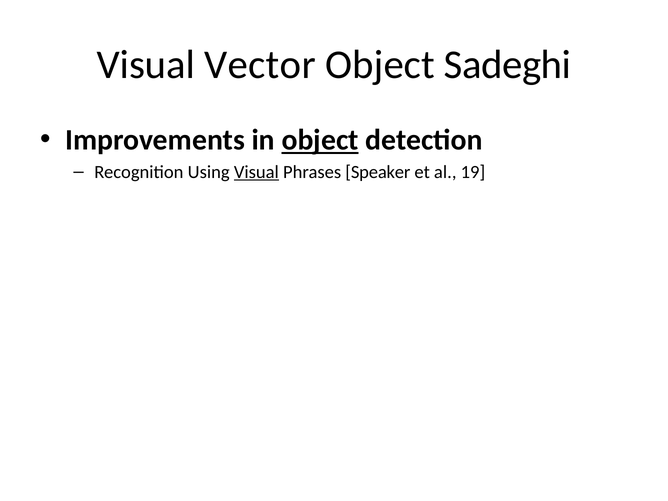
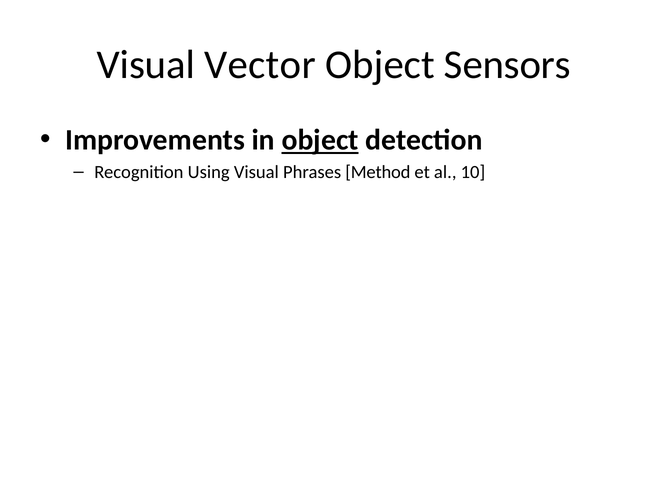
Sadeghi: Sadeghi -> Sensors
Visual at (256, 172) underline: present -> none
Speaker: Speaker -> Method
19: 19 -> 10
